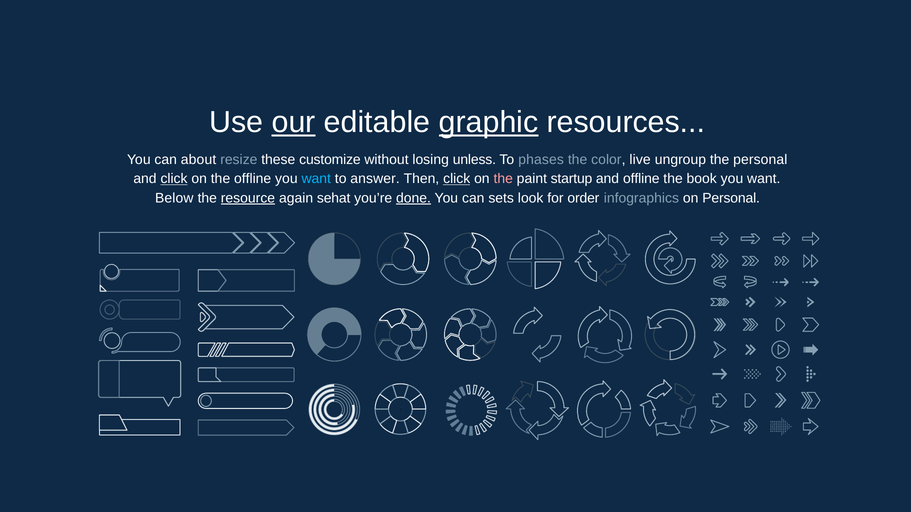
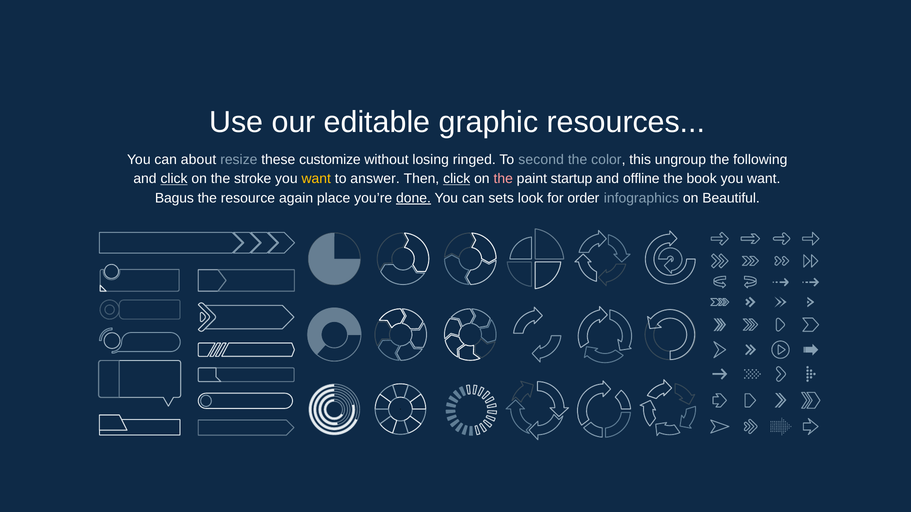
our underline: present -> none
graphic underline: present -> none
unless: unless -> ringed
phases: phases -> second
live: live -> this
the personal: personal -> following
the offline: offline -> stroke
want at (316, 179) colour: light blue -> yellow
Below: Below -> Bagus
resource underline: present -> none
sehat: sehat -> place
on Personal: Personal -> Beautiful
